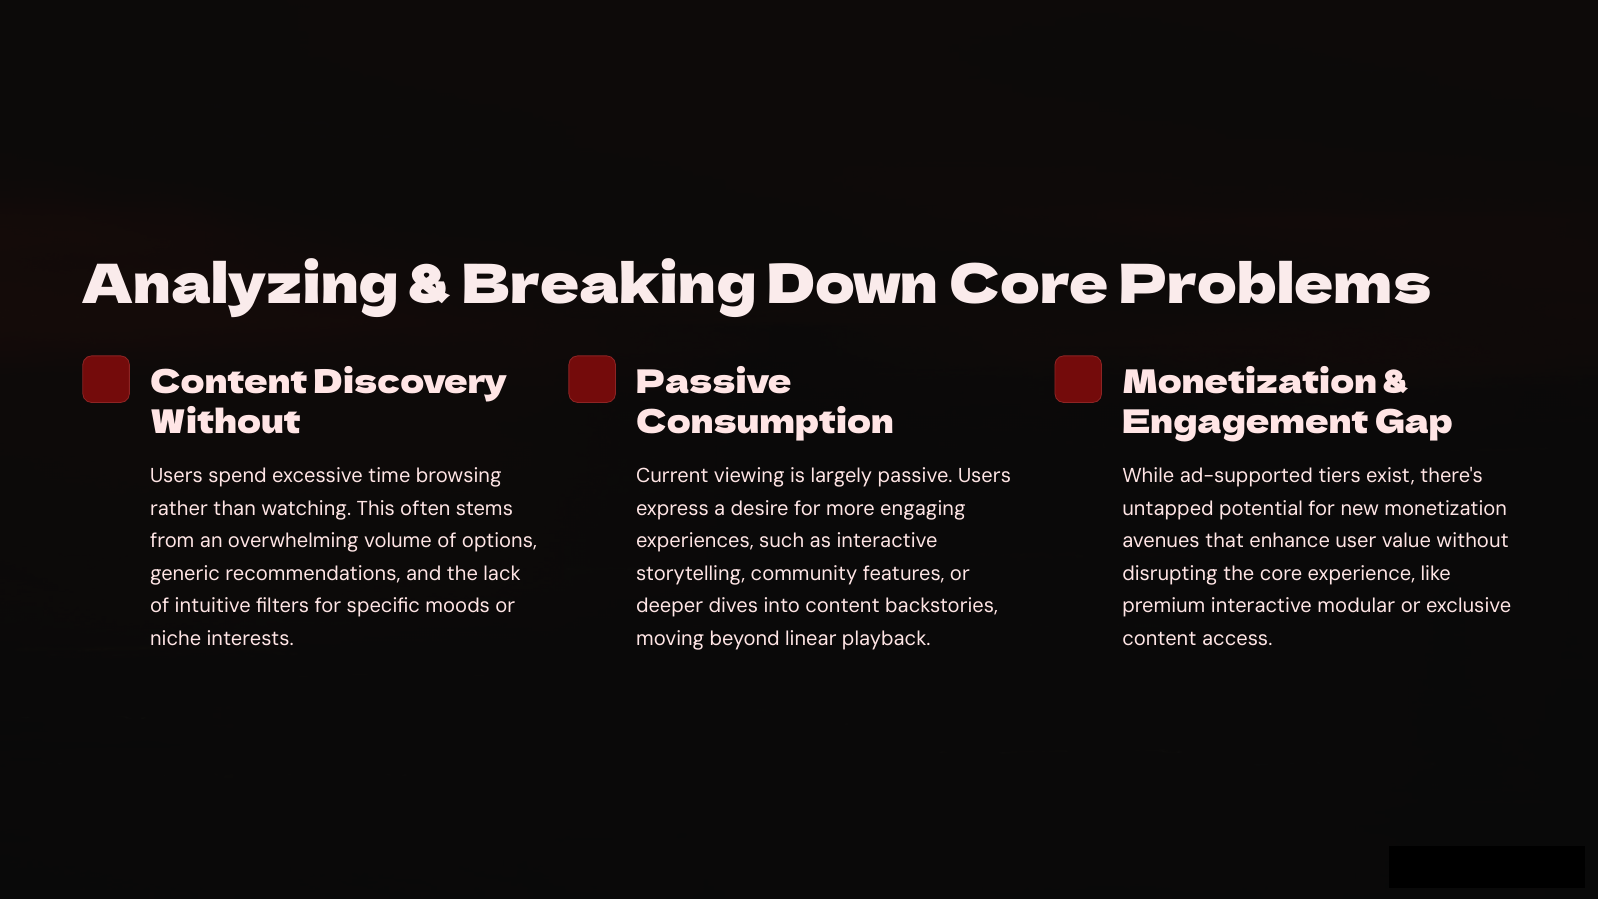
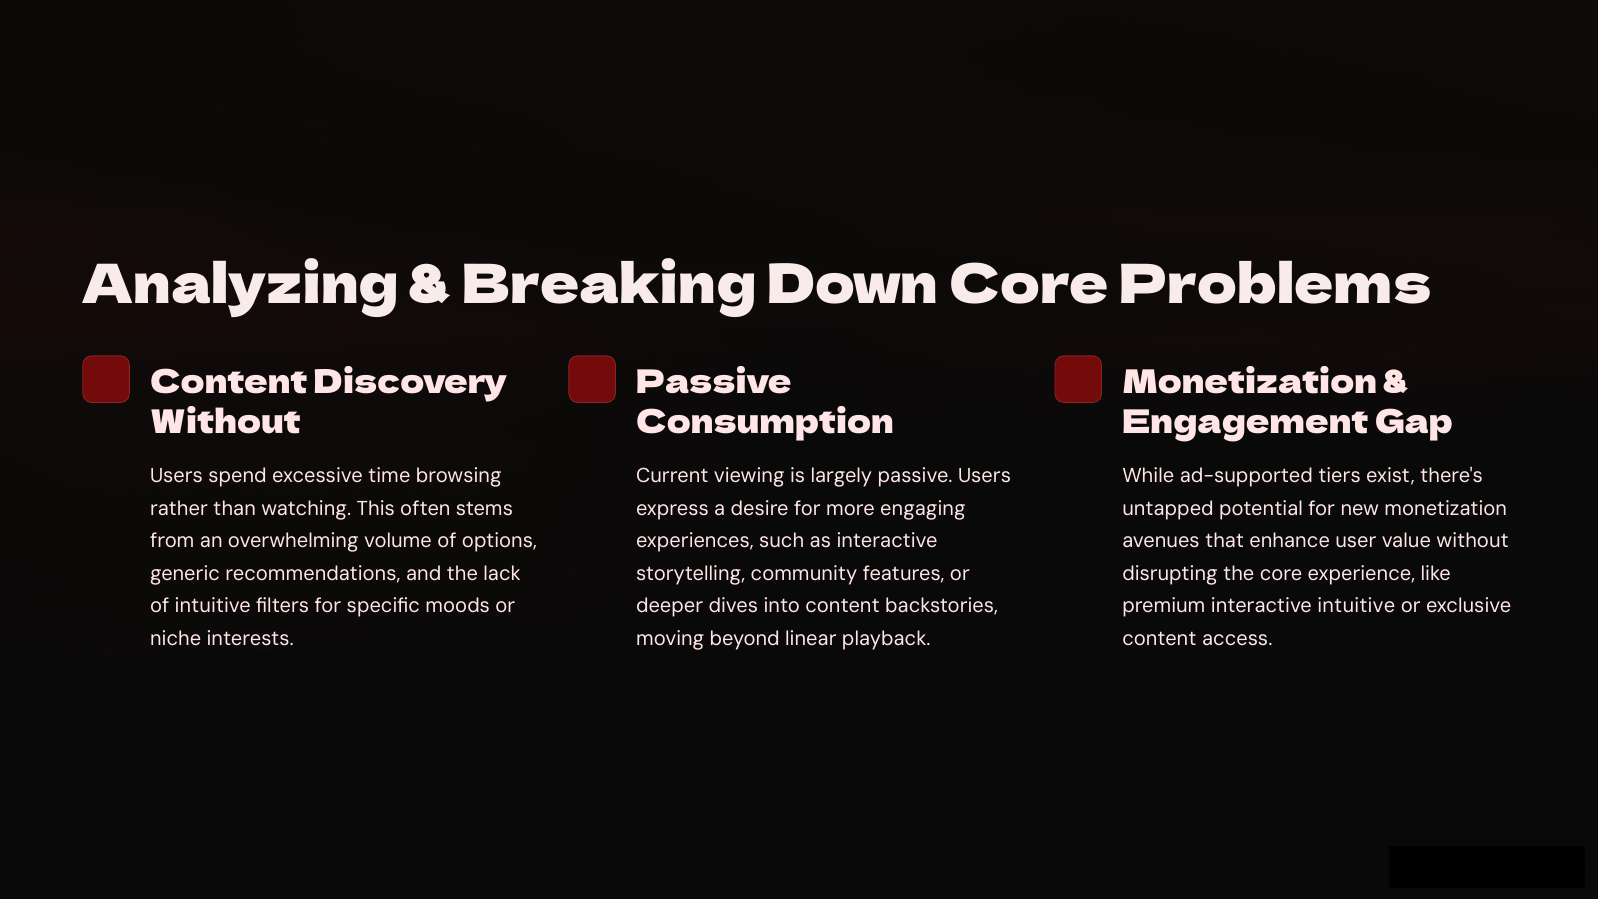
interactive modular: modular -> intuitive
